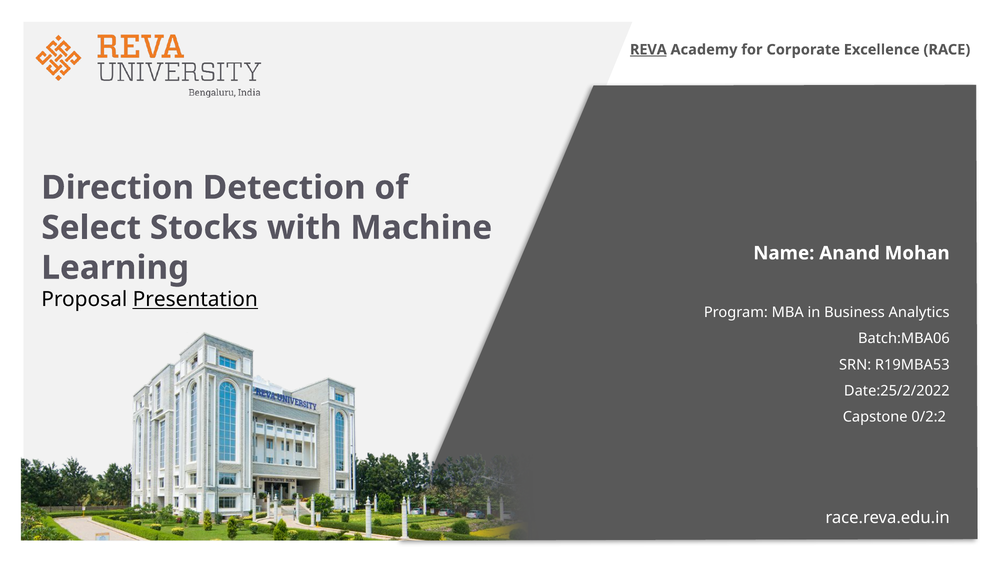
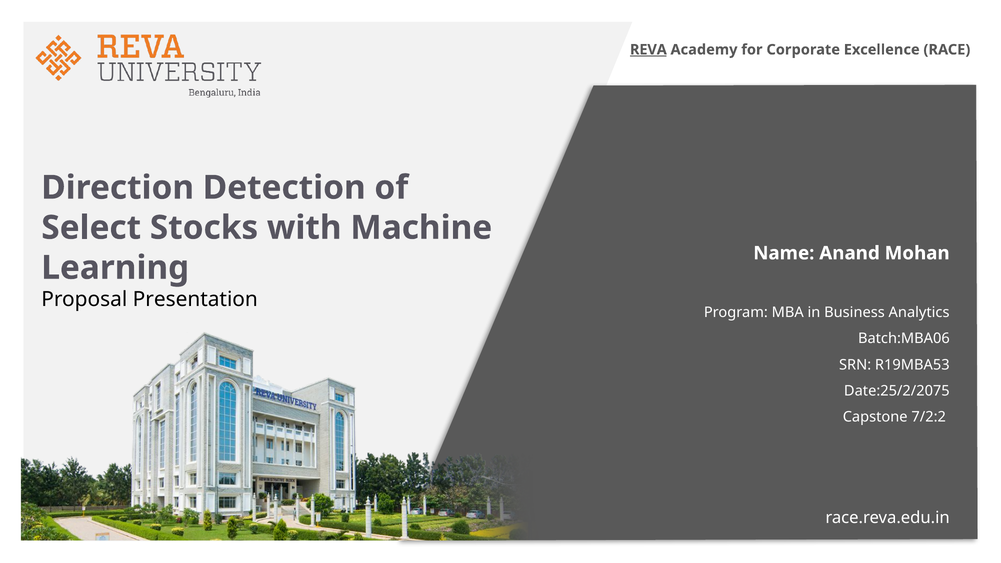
Presentation underline: present -> none
Date:25/2/2022: Date:25/2/2022 -> Date:25/2/2075
0/2:2: 0/2:2 -> 7/2:2
